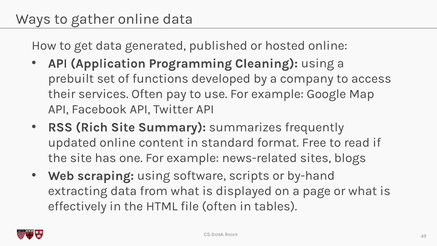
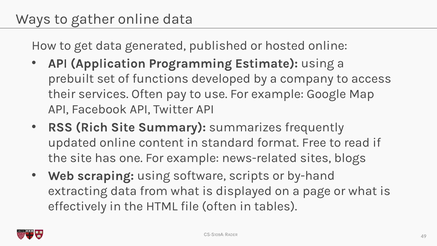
Cleaning: Cleaning -> Estimate
